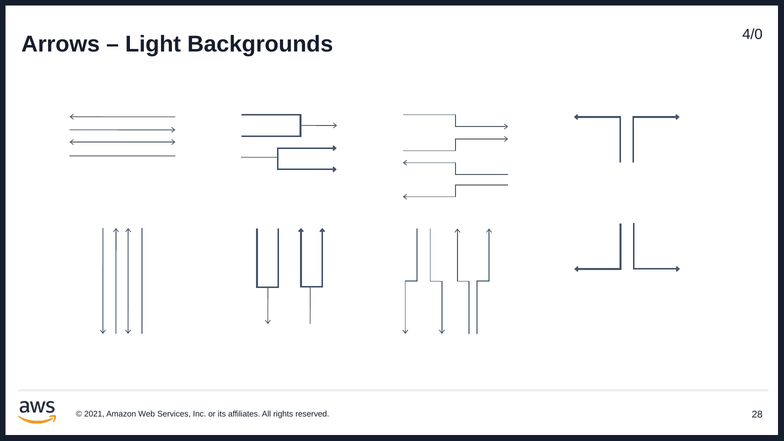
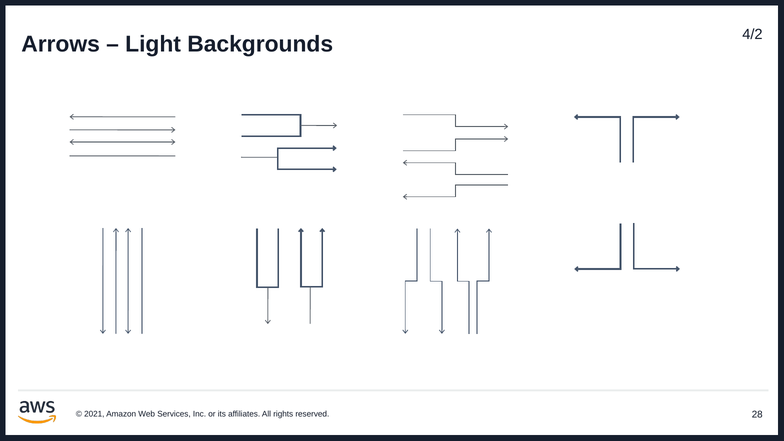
4/0: 4/0 -> 4/2
